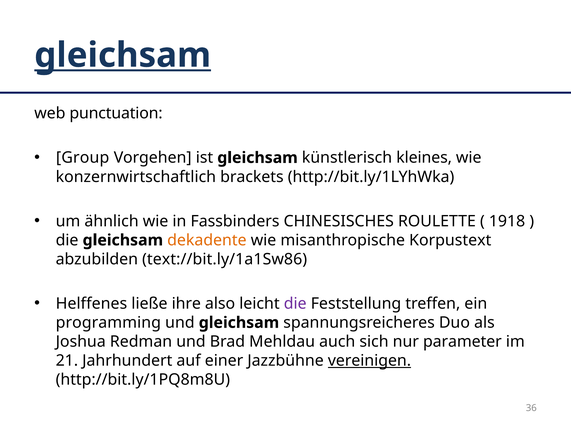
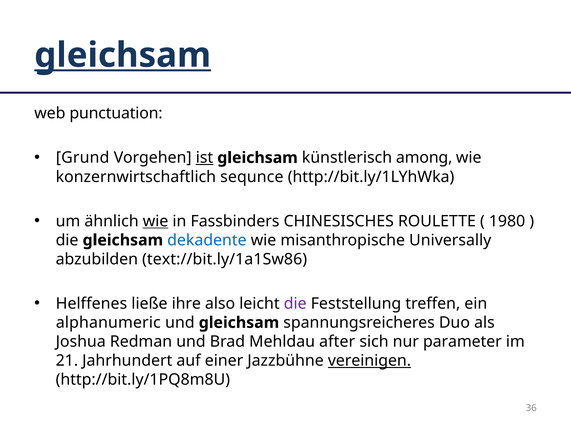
Group: Group -> Grund
ist underline: none -> present
kleines: kleines -> among
brackets: brackets -> sequnce
wie at (156, 221) underline: none -> present
1918: 1918 -> 1980
dekadente colour: orange -> blue
Korpustext: Korpustext -> Universally
programming: programming -> alphanumeric
auch: auch -> after
